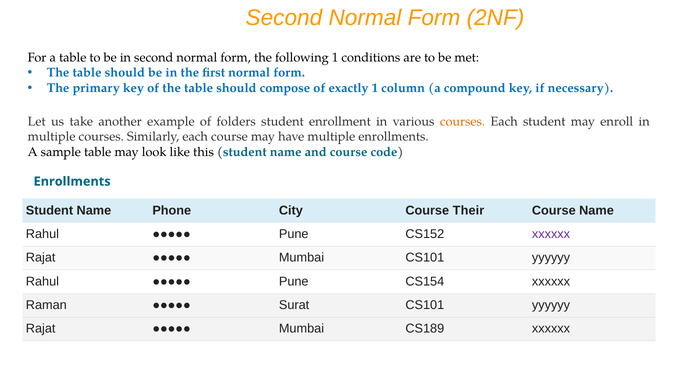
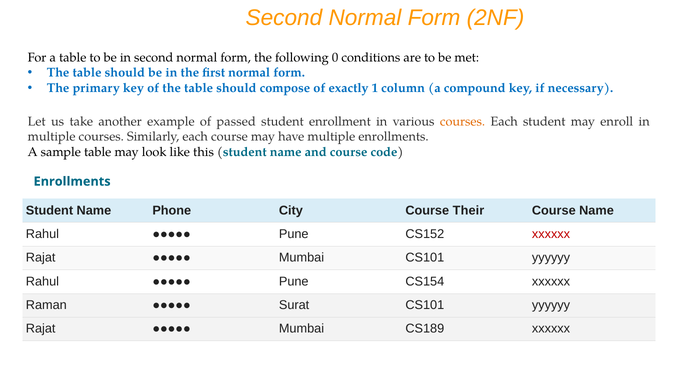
following 1: 1 -> 0
folders: folders -> passed
xxxxxx at (551, 234) colour: purple -> red
